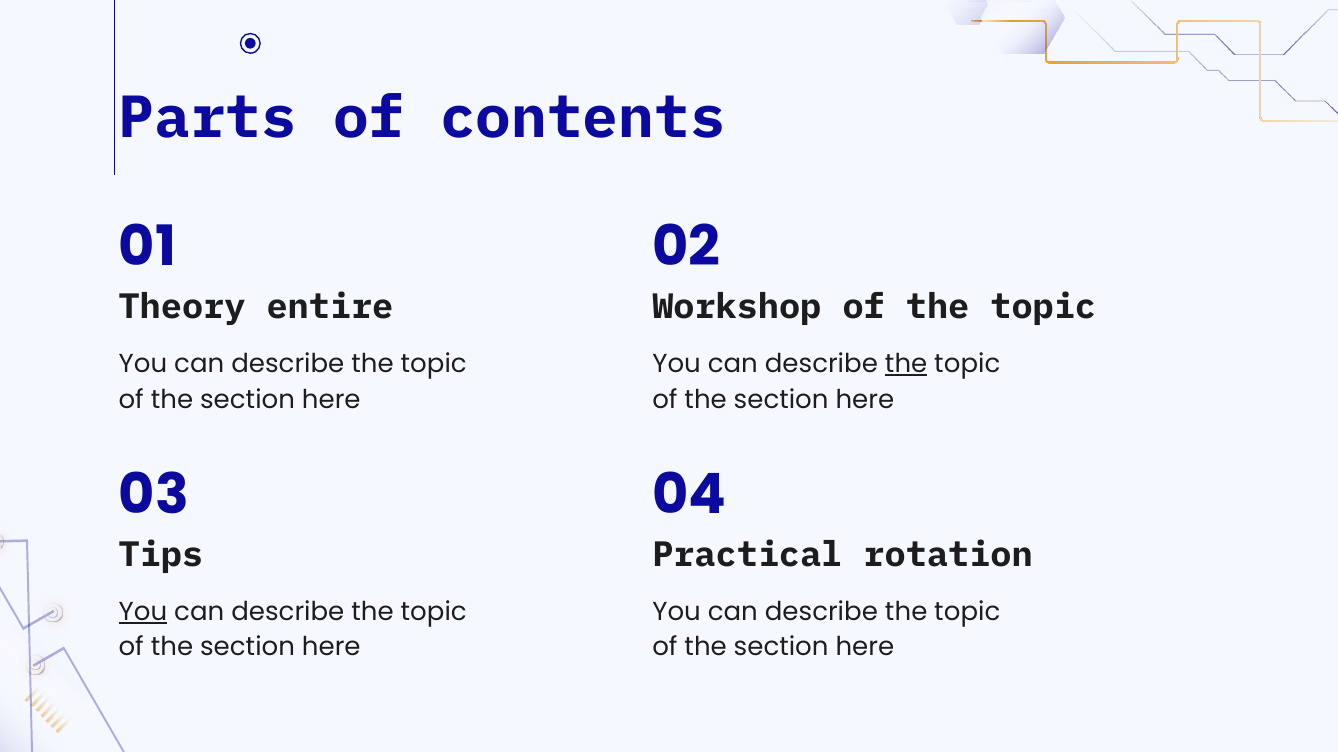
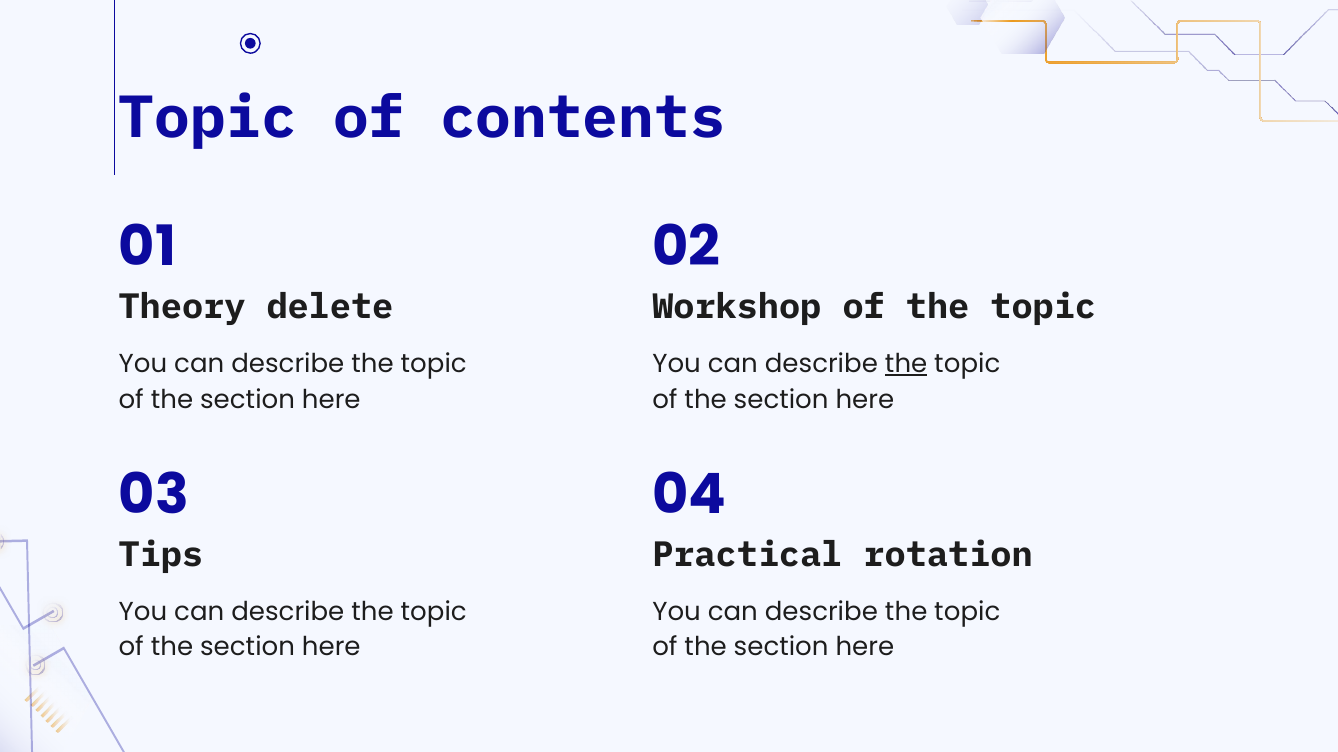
Parts at (208, 118): Parts -> Topic
entire: entire -> delete
You at (143, 612) underline: present -> none
